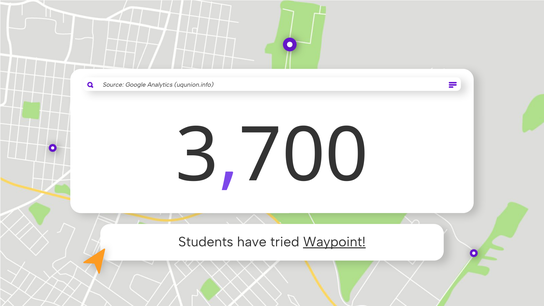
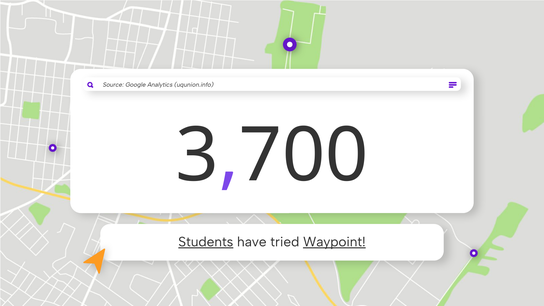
Students underline: none -> present
